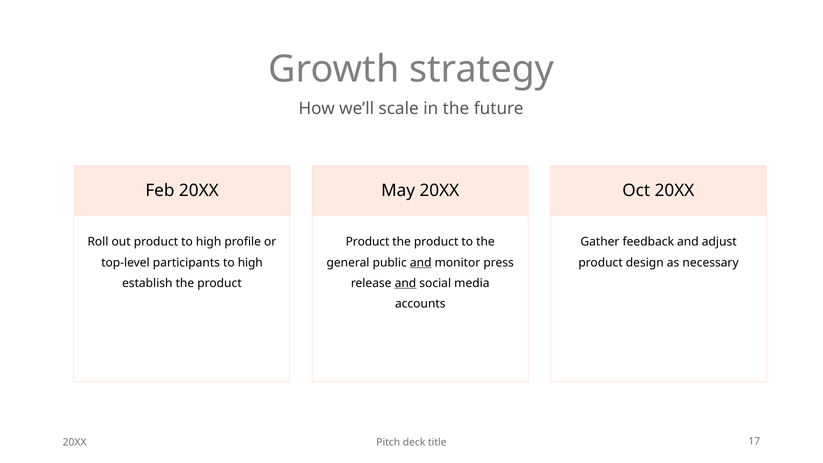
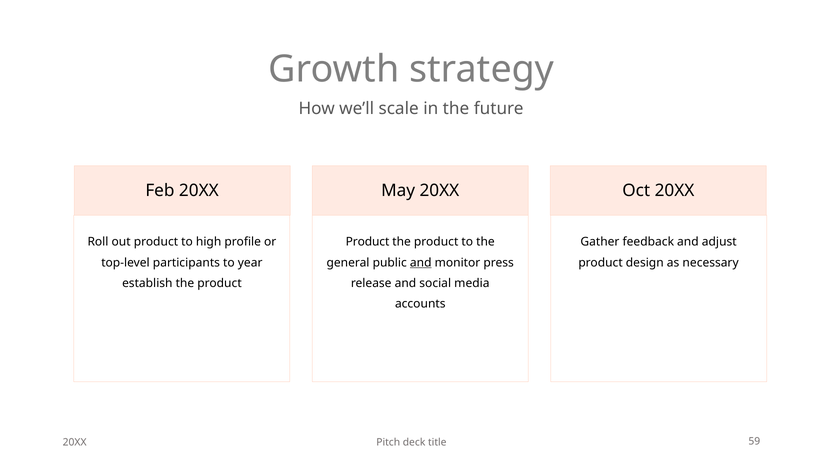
participants to high: high -> year
and at (405, 283) underline: present -> none
17: 17 -> 59
